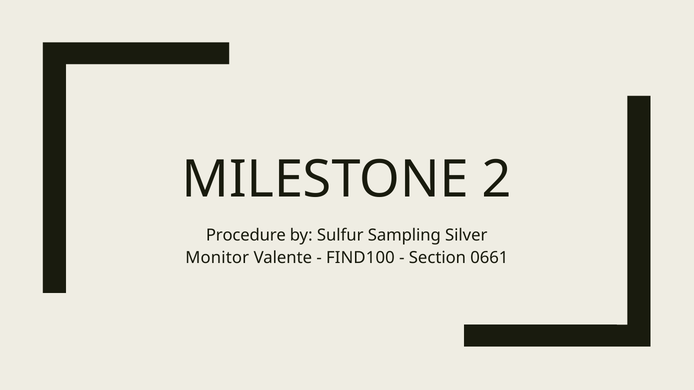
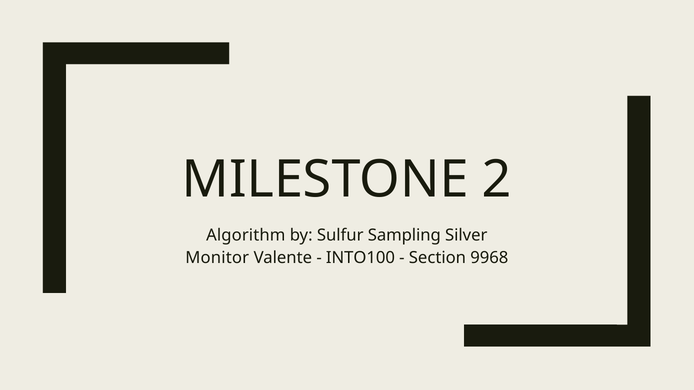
Procedure: Procedure -> Algorithm
FIND100: FIND100 -> INTO100
0661: 0661 -> 9968
